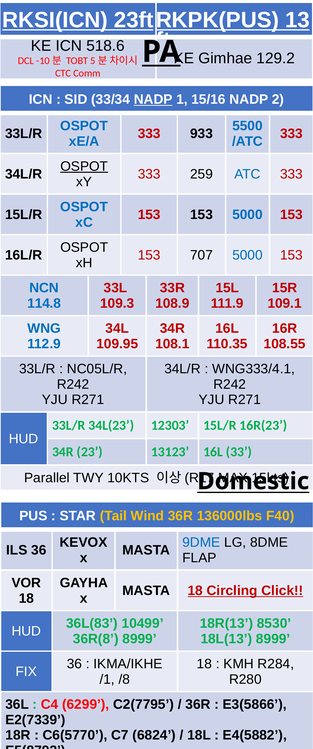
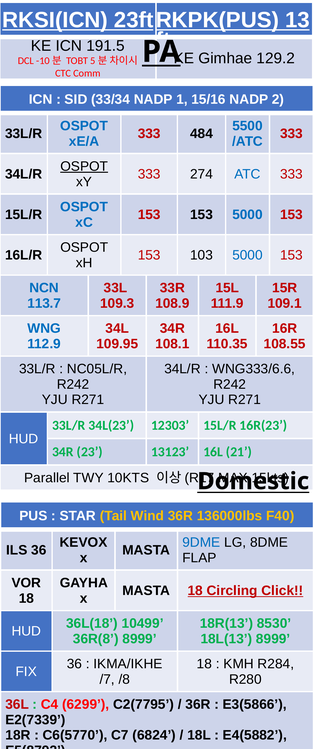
518.6: 518.6 -> 191.5
NADP at (153, 99) underline: present -> none
933: 933 -> 484
259: 259 -> 274
707: 707 -> 103
114.8: 114.8 -> 113.7
WNG333/4.1: WNG333/4.1 -> WNG333/6.6
33: 33 -> 21
36L(83: 36L(83 -> 36L(18
/1: /1 -> /7
36L colour: black -> red
